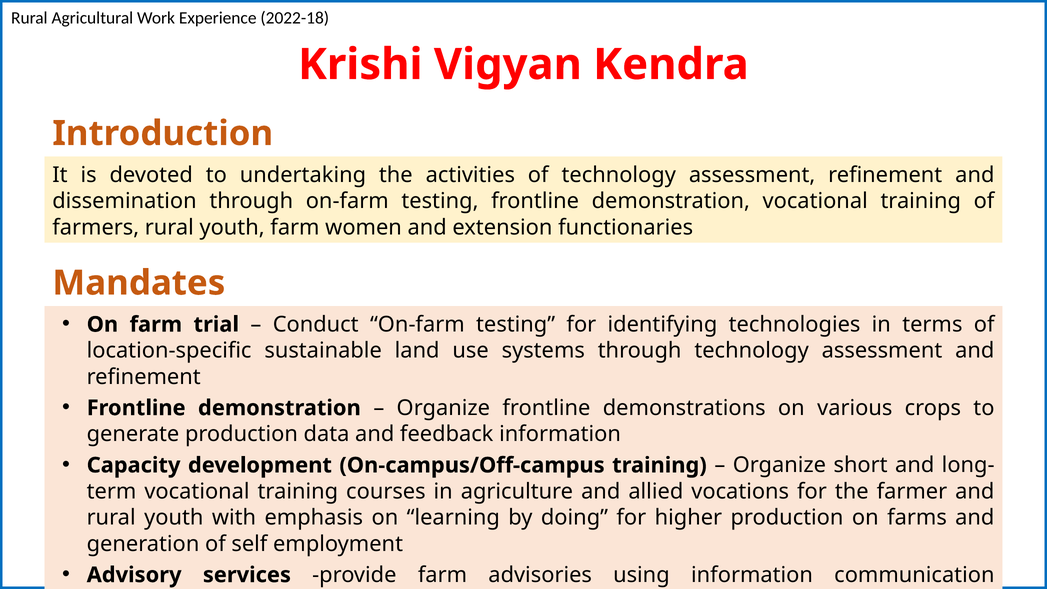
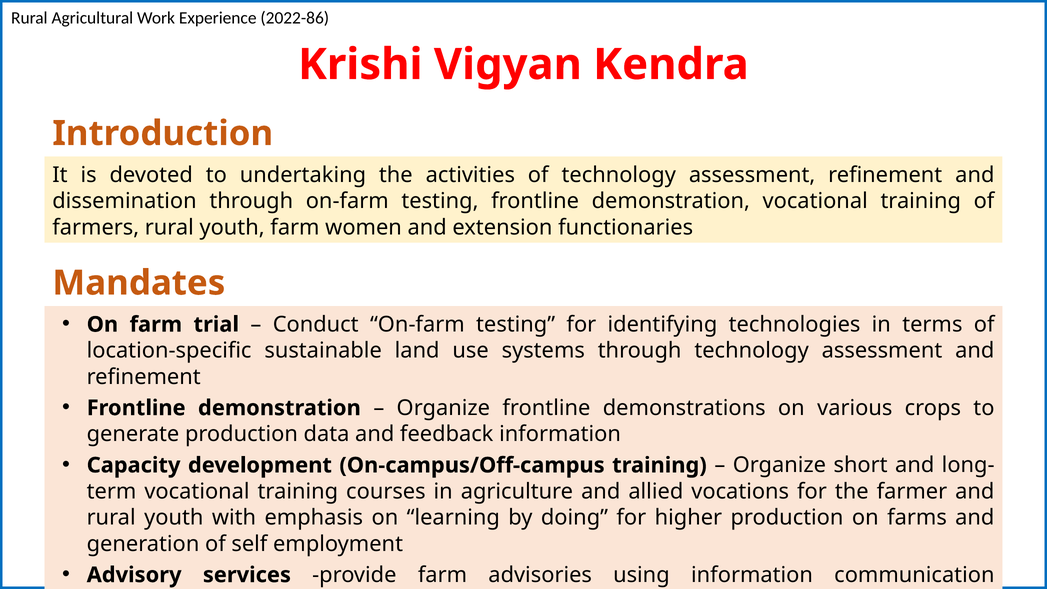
2022-18: 2022-18 -> 2022-86
